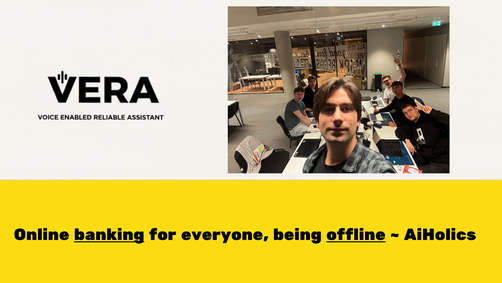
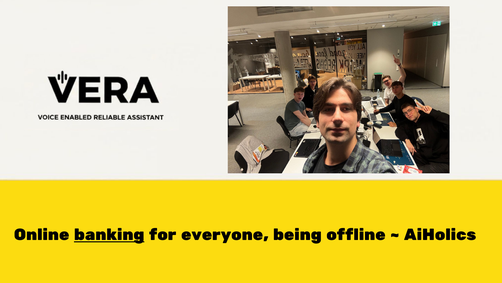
offline underline: present -> none
